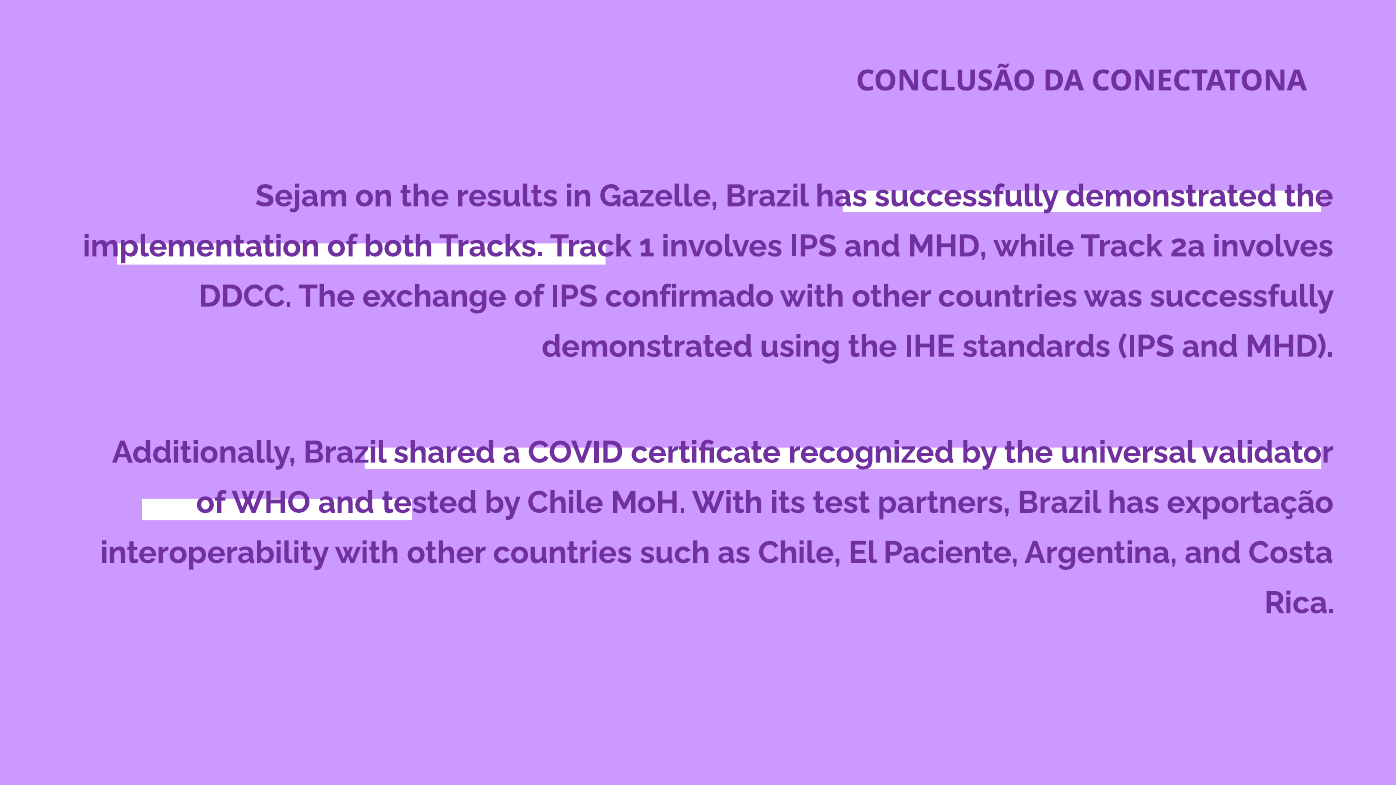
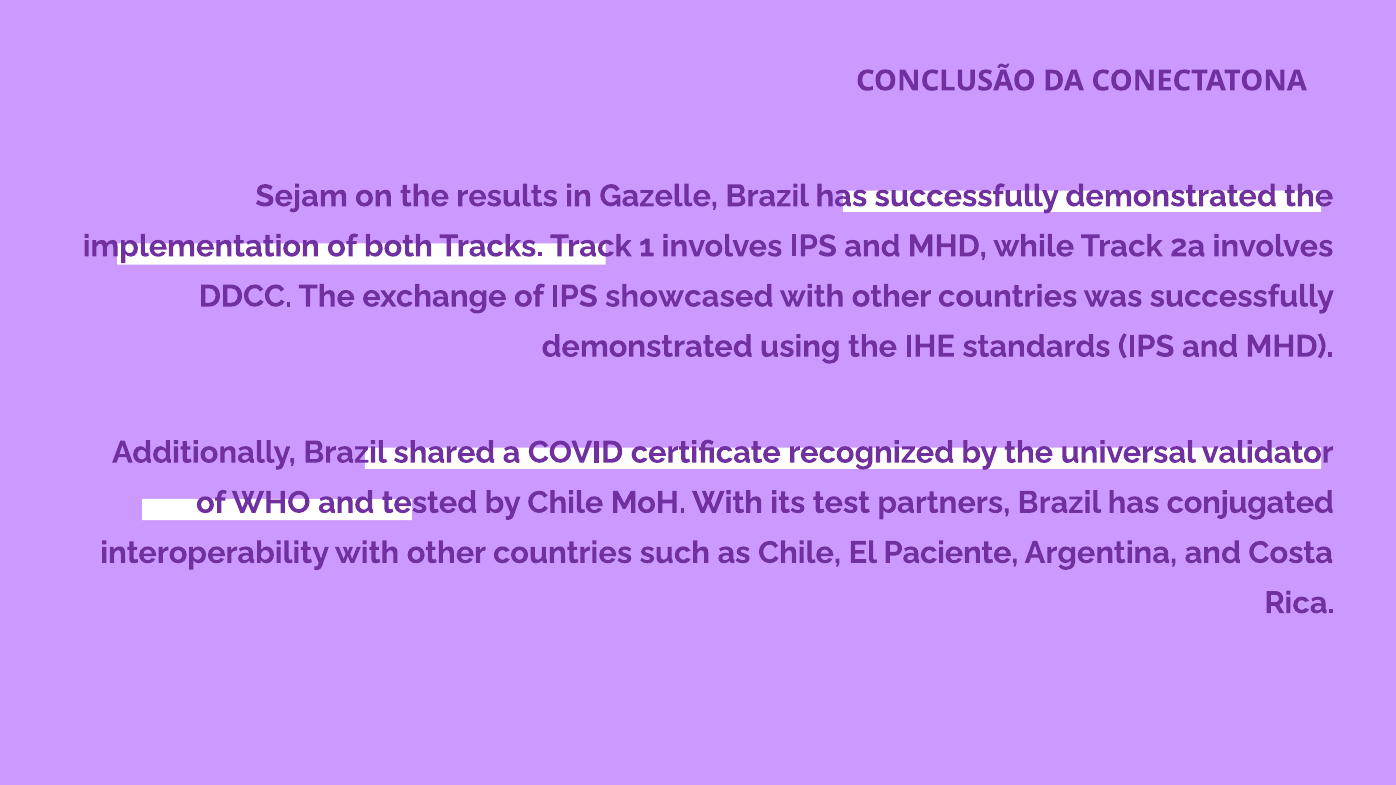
confirmado: confirmado -> showcased
exportação: exportação -> conjugated
